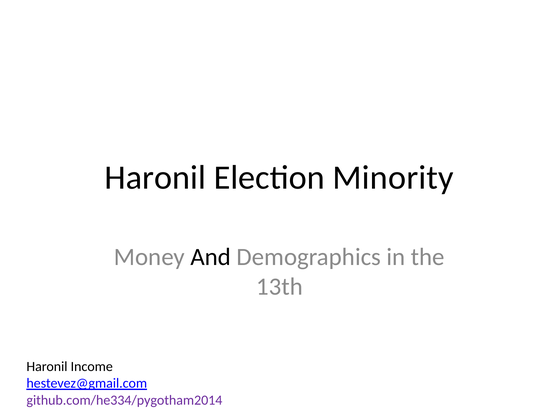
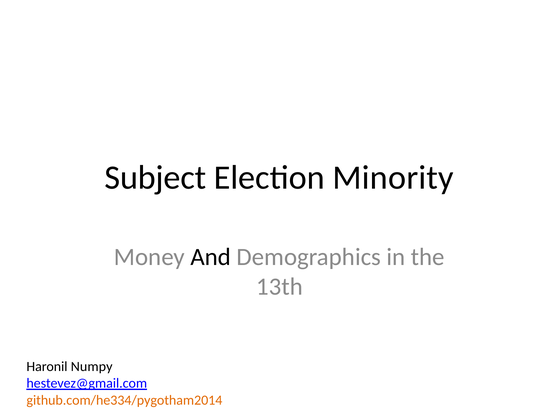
Haronil at (155, 178): Haronil -> Subject
Income: Income -> Numpy
github.com/he334/pygotham2014 colour: purple -> orange
